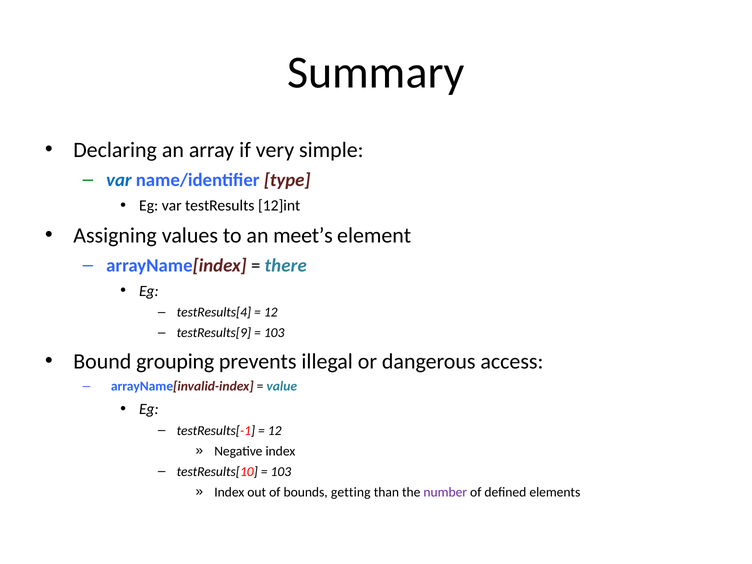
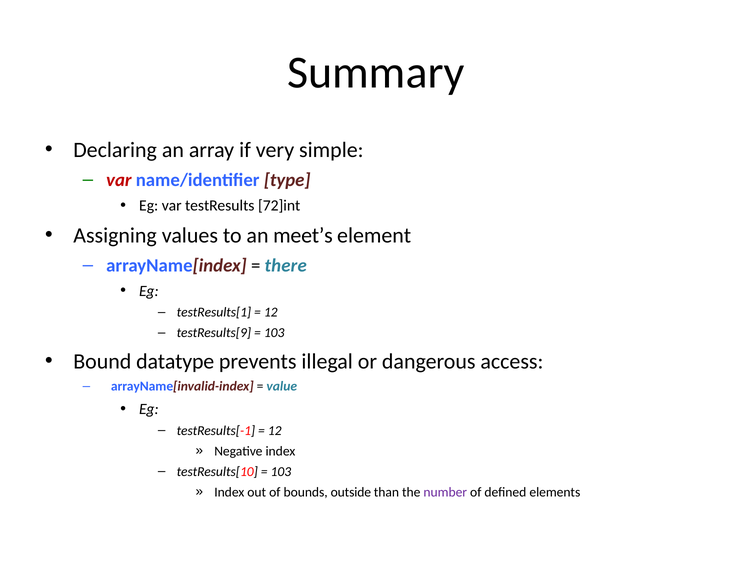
var at (119, 180) colour: blue -> red
12]int: 12]int -> 72]int
testResults[4: testResults[4 -> testResults[1
grouping: grouping -> datatype
getting: getting -> outside
